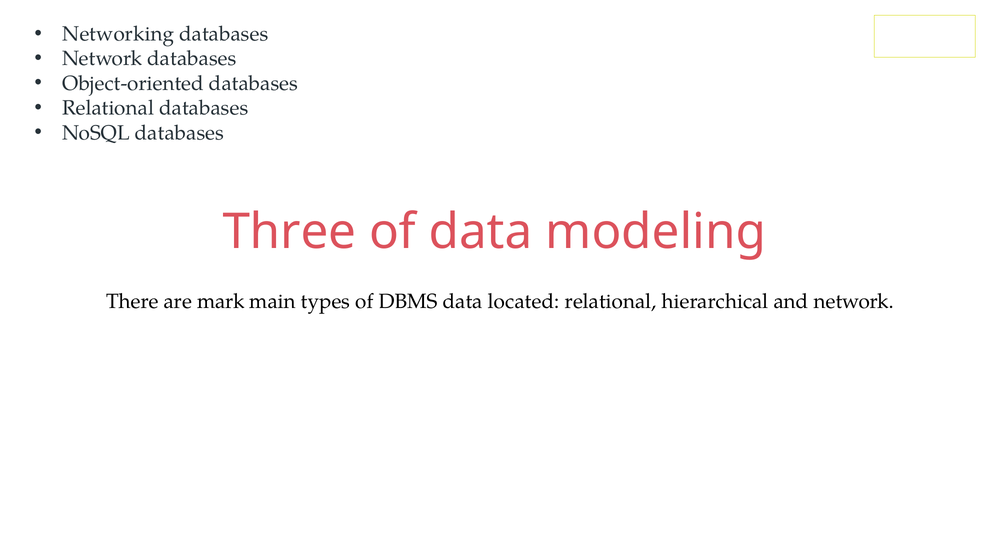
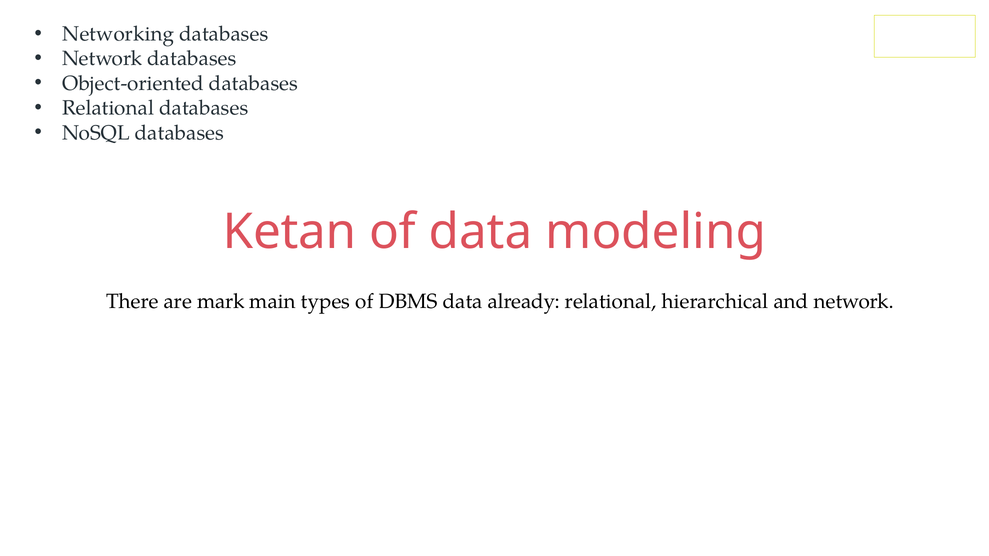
Three: Three -> Ketan
located: located -> already
